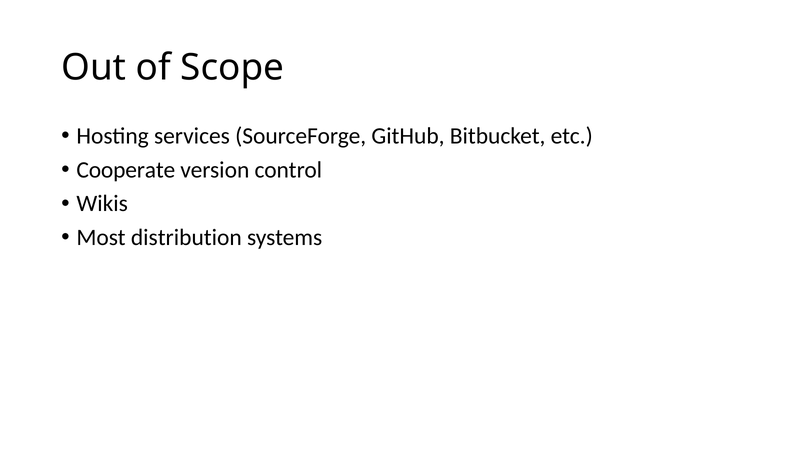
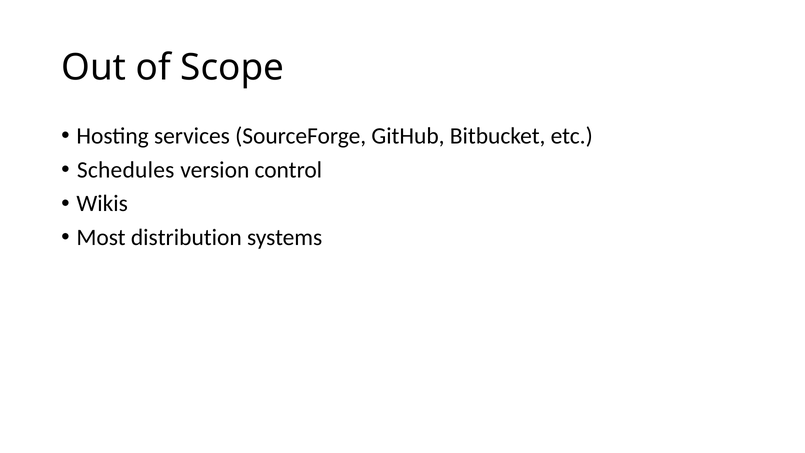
Cooperate: Cooperate -> Schedules
